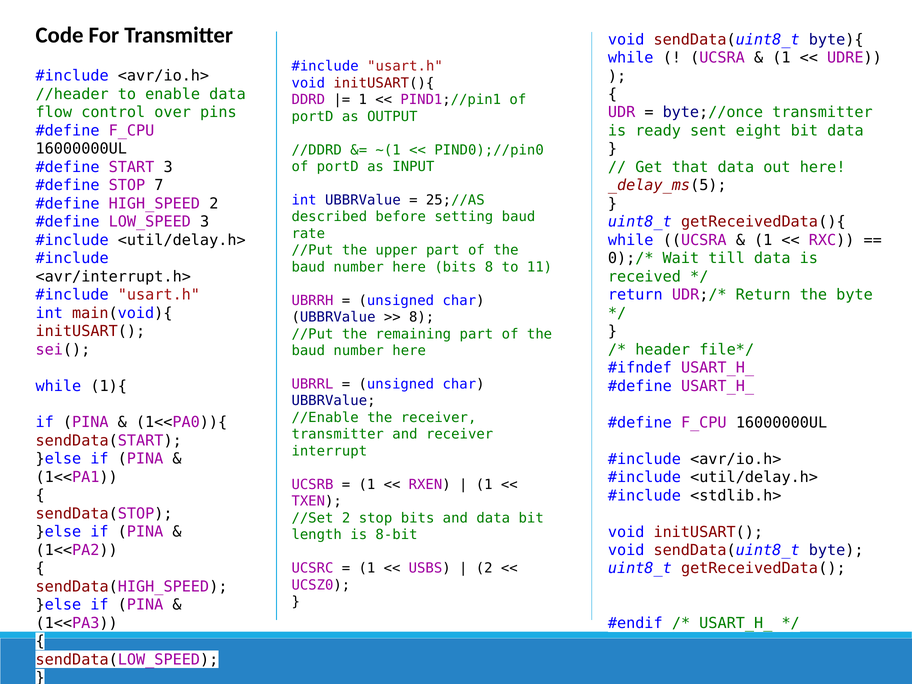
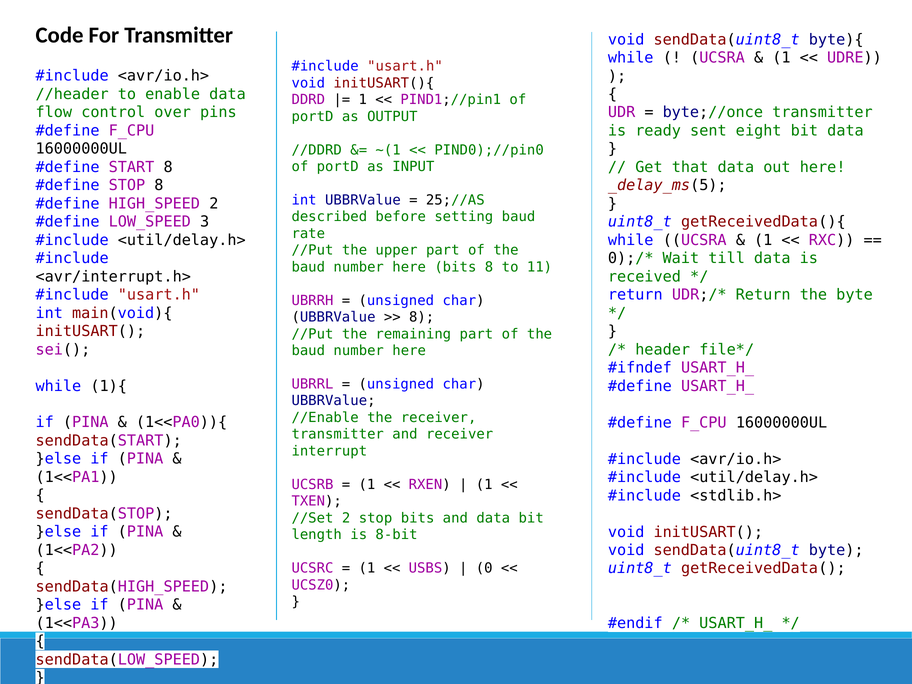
START 3: 3 -> 8
STOP 7: 7 -> 8
2 at (484, 568): 2 -> 0
